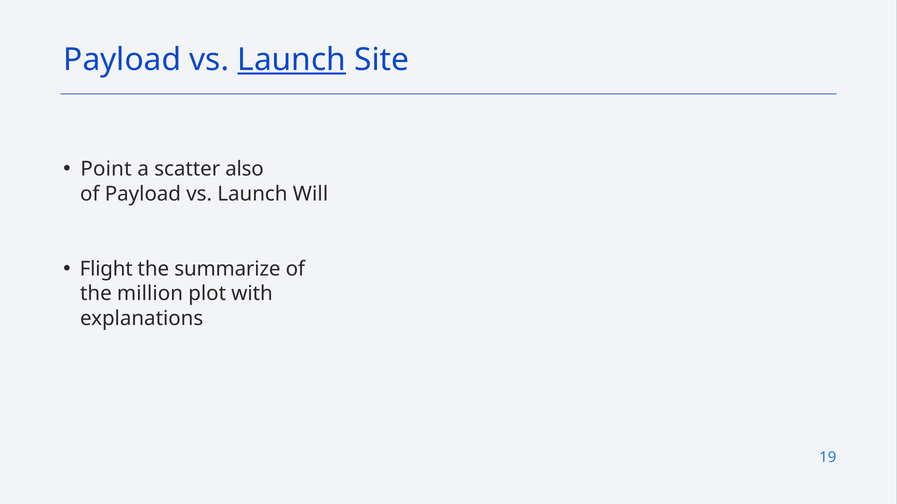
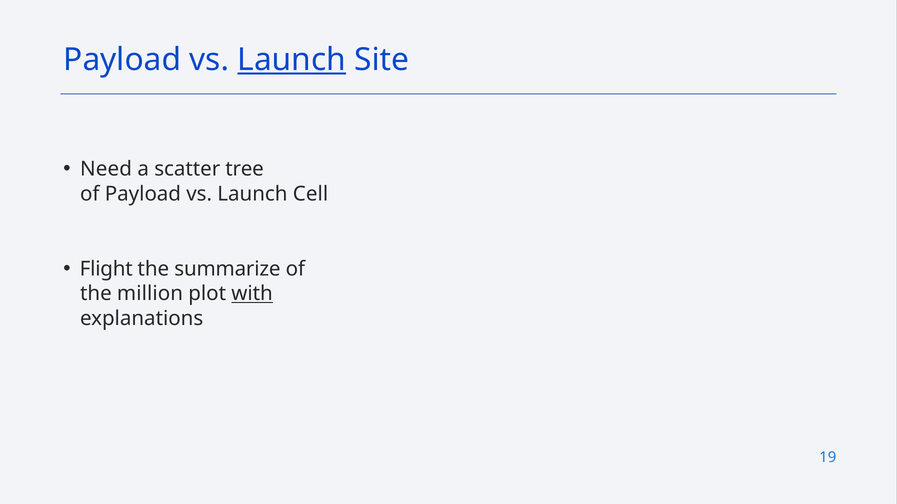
Point: Point -> Need
also: also -> tree
Will: Will -> Cell
with underline: none -> present
